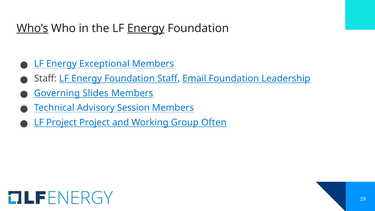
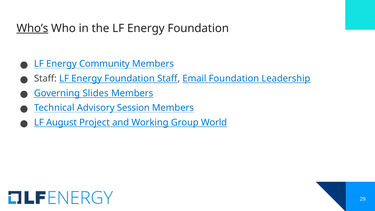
Energy at (146, 28) underline: present -> none
Exceptional: Exceptional -> Community
LF Project: Project -> August
Often: Often -> World
